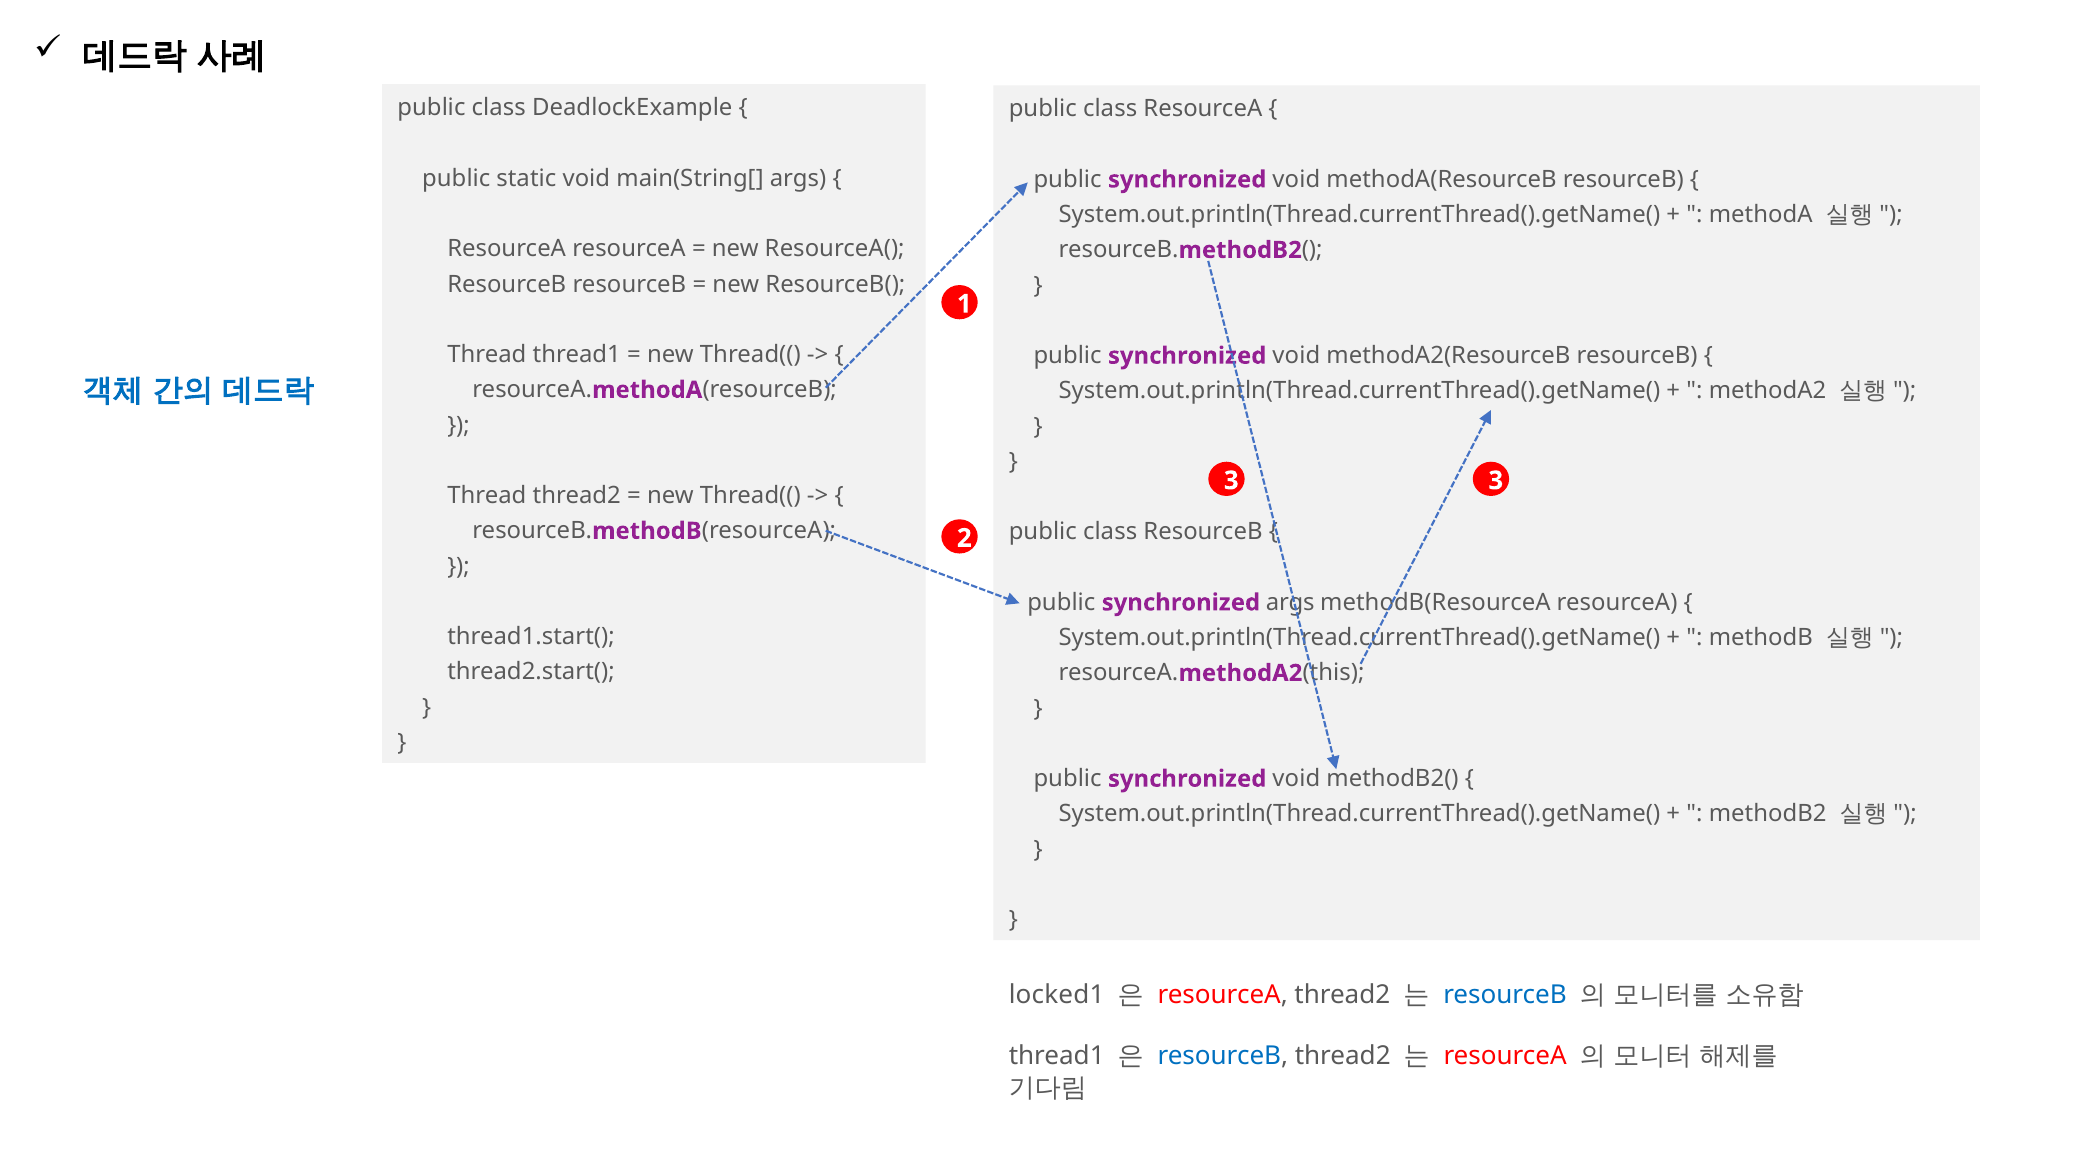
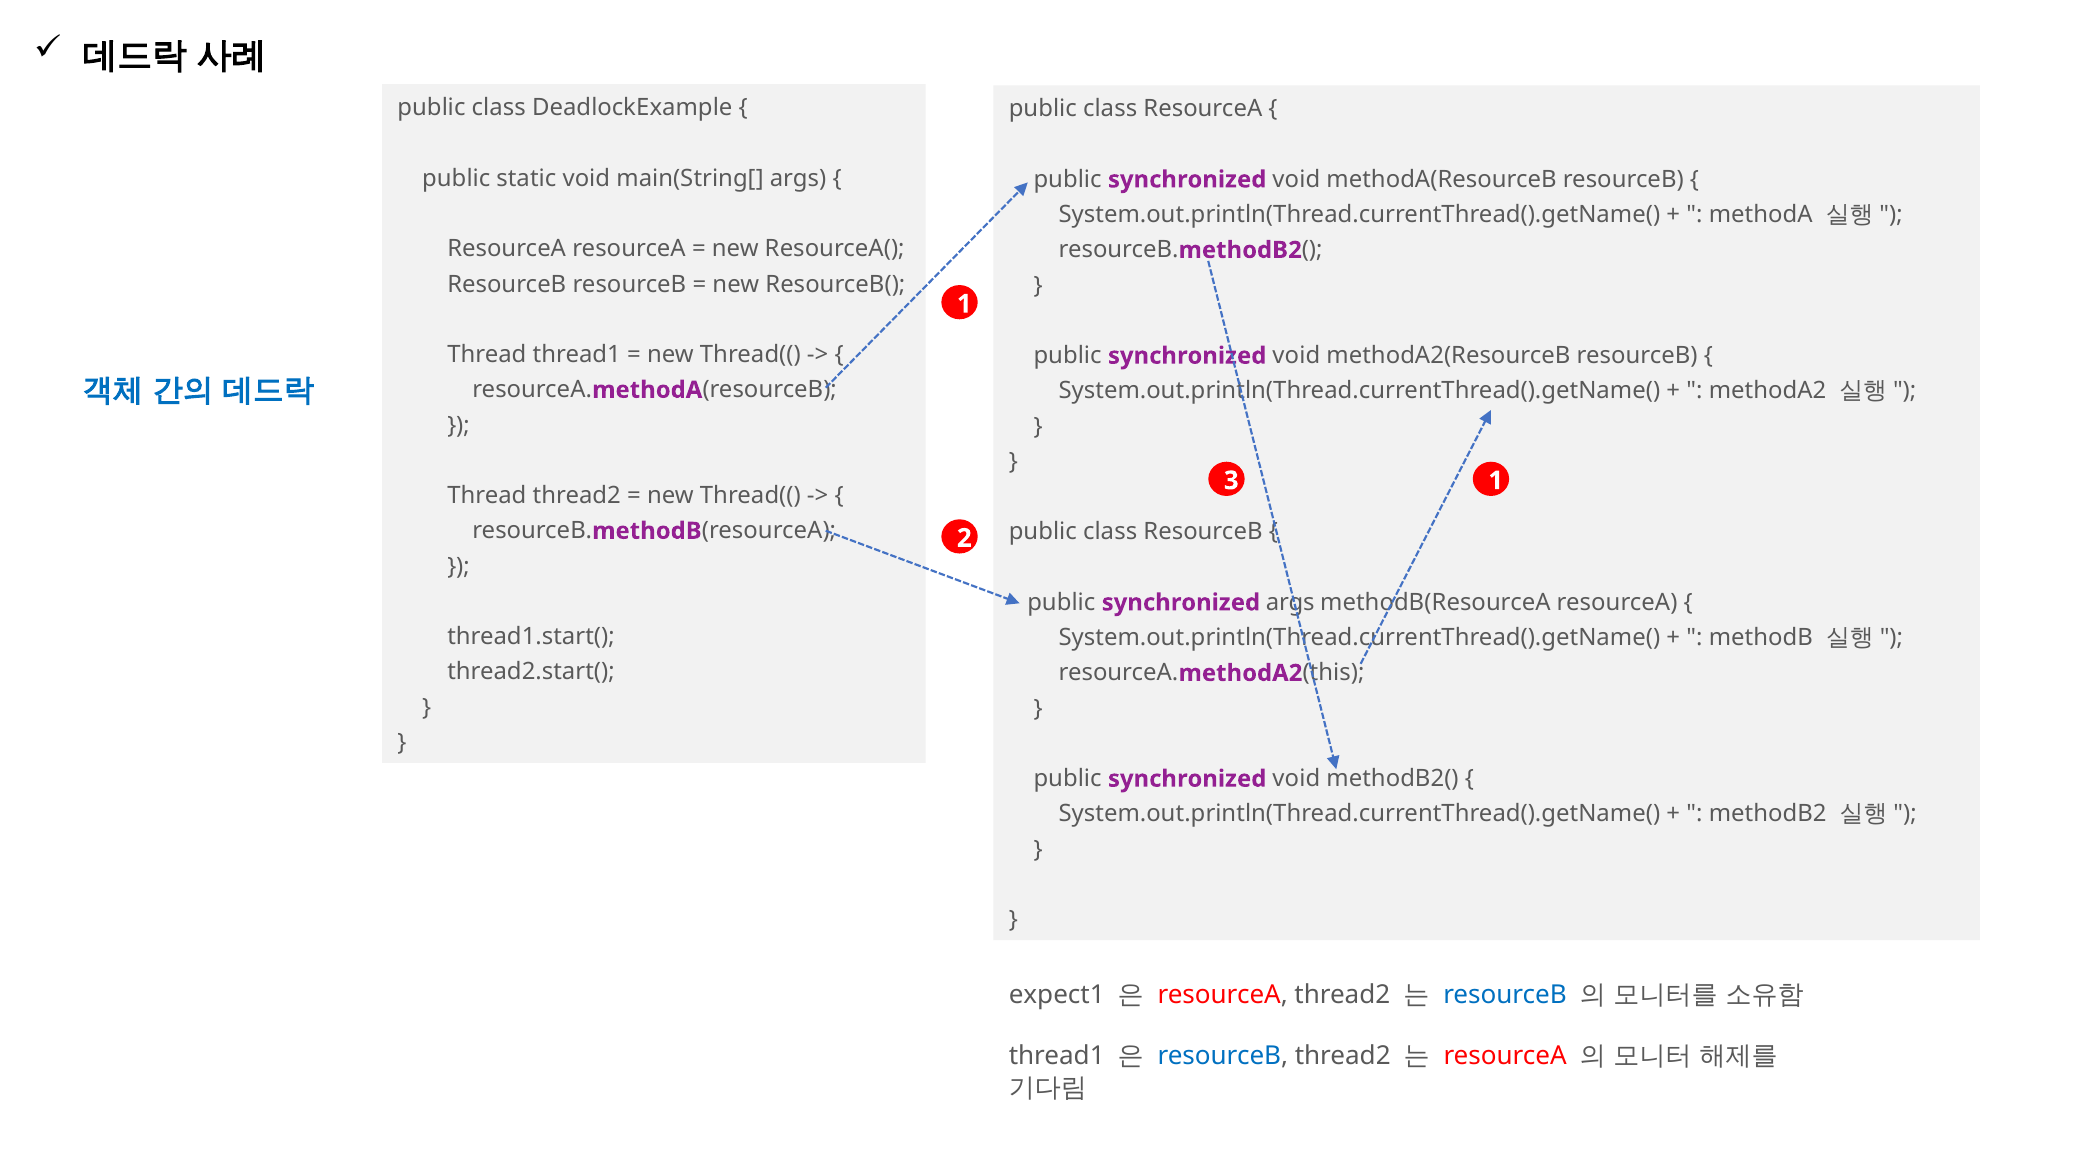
3 3: 3 -> 1
locked1: locked1 -> expect1
